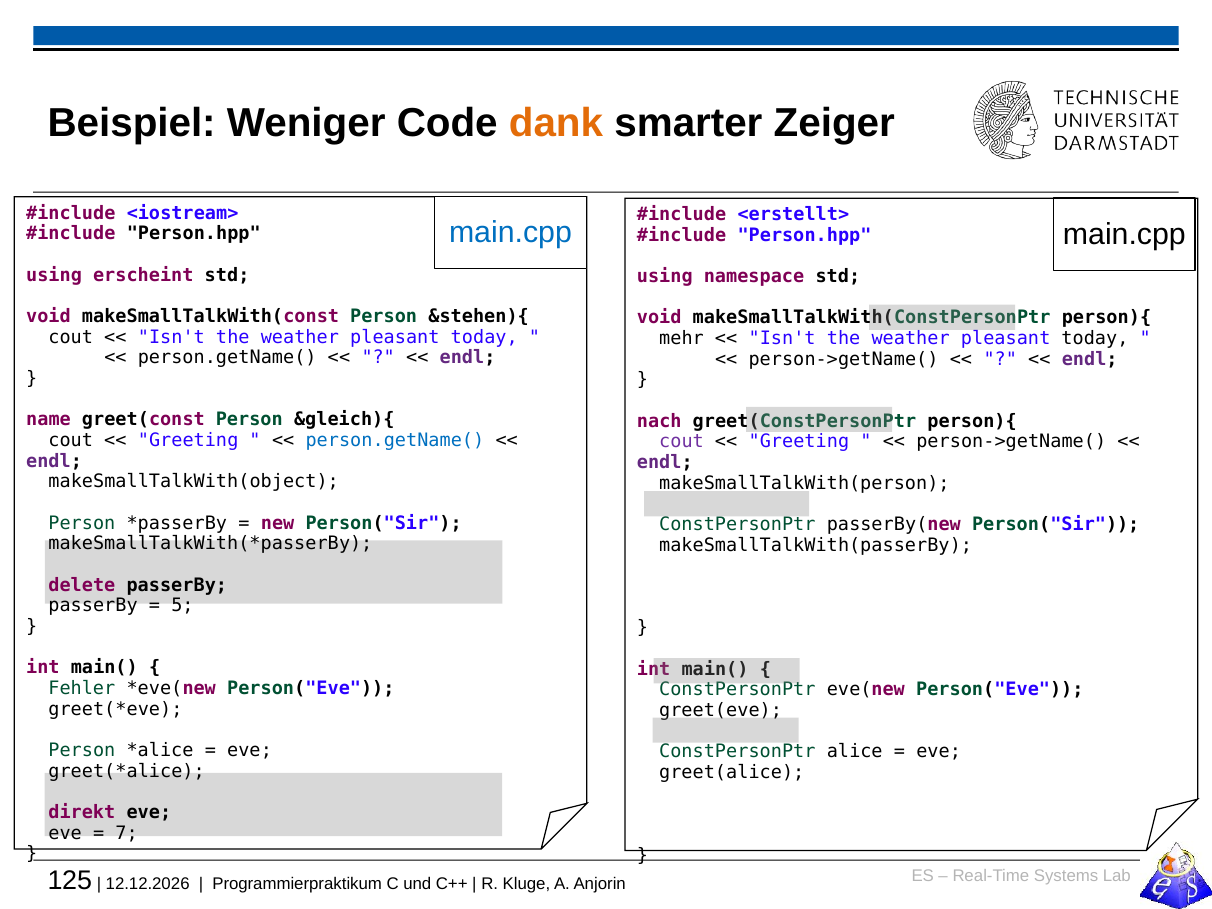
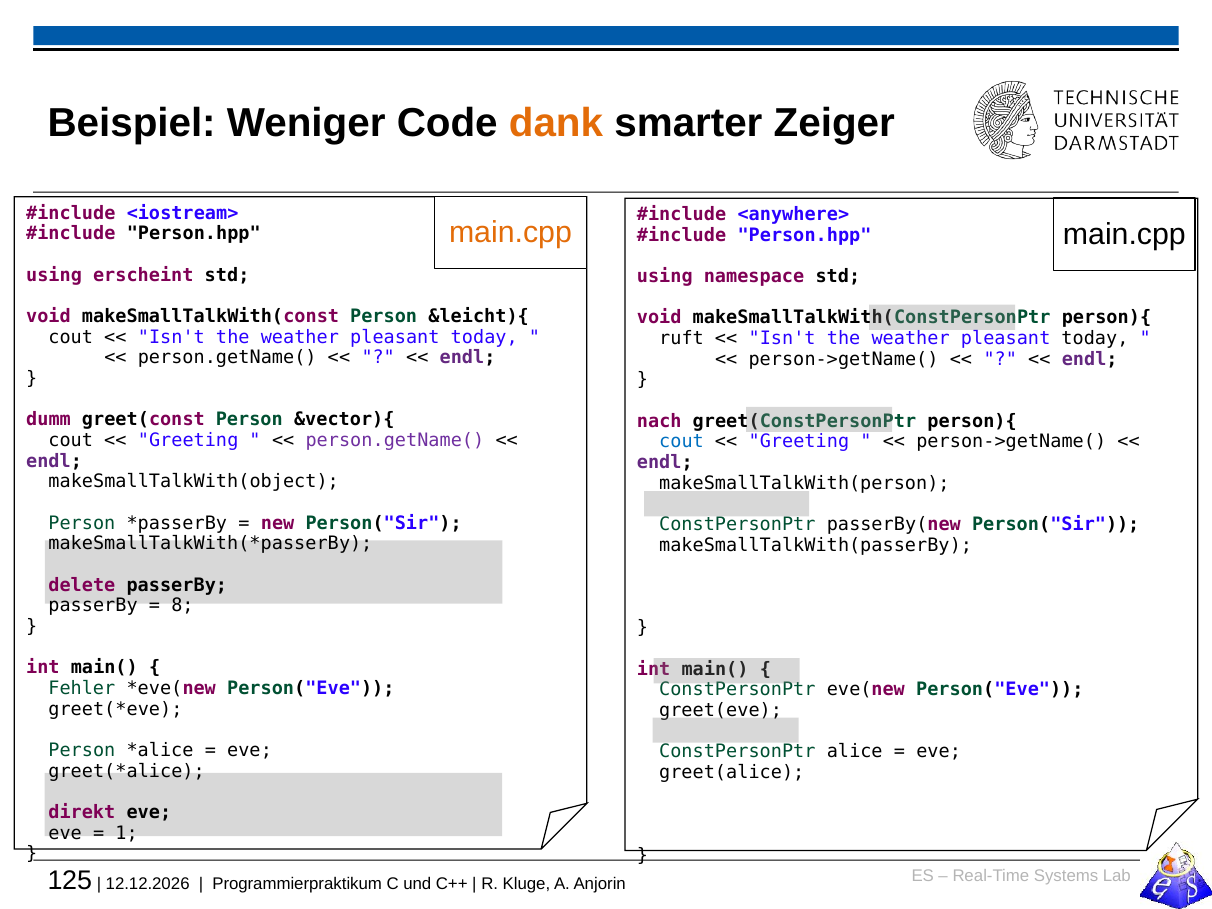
<erstellt>: <erstellt> -> <anywhere>
main.cpp at (510, 233) colour: blue -> orange
&stehen){: &stehen){ -> &leicht){
mehr: mehr -> ruft
name: name -> dumm
&gleich){: &gleich){ -> &vector){
person.getName( at (395, 440) colour: blue -> purple
cout at (682, 442) colour: purple -> blue
5: 5 -> 8
7: 7 -> 1
